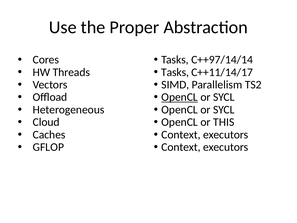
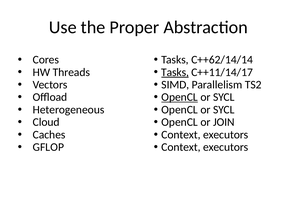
C++97/14/14: C++97/14/14 -> C++62/14/14
Tasks at (175, 72) underline: none -> present
THIS: THIS -> JOIN
